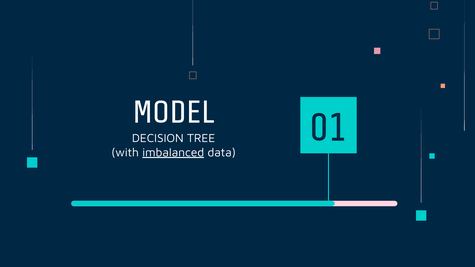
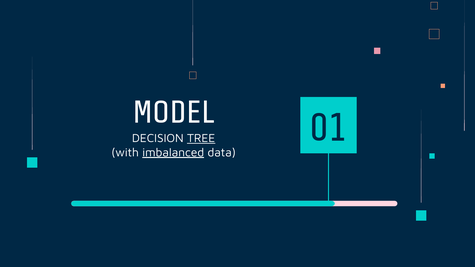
TREE underline: none -> present
